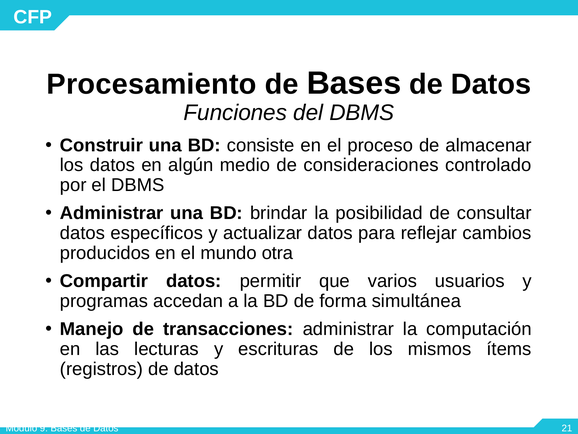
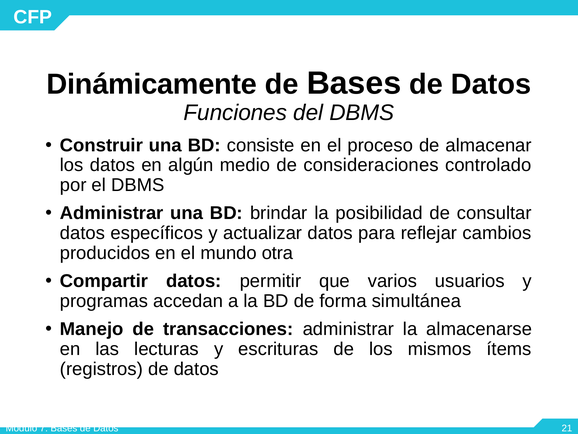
Procesamiento: Procesamiento -> Dinámicamente
computación: computación -> almacenarse
9: 9 -> 7
